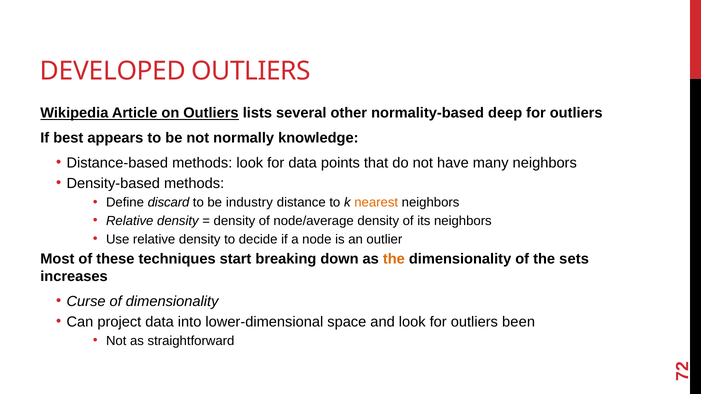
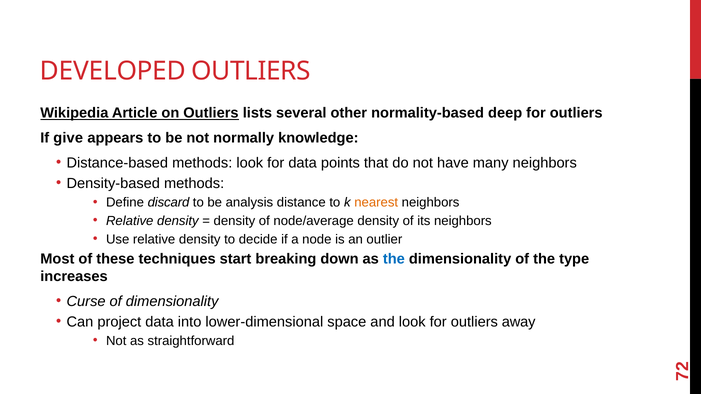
best: best -> give
industry: industry -> analysis
the at (394, 259) colour: orange -> blue
sets: sets -> type
been: been -> away
